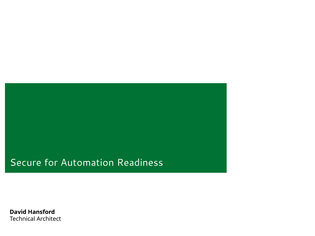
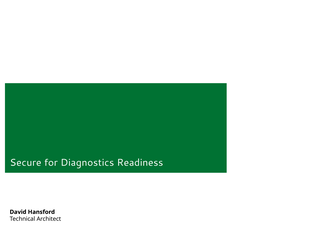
Automation: Automation -> Diagnostics
